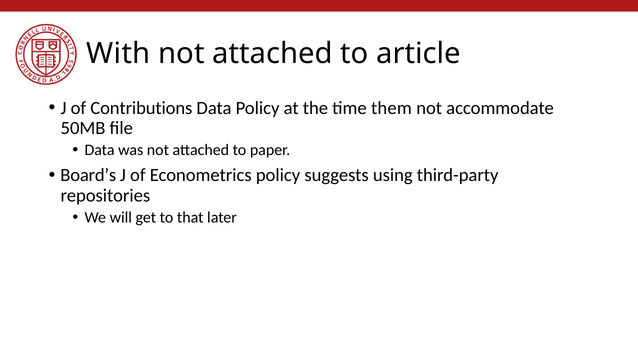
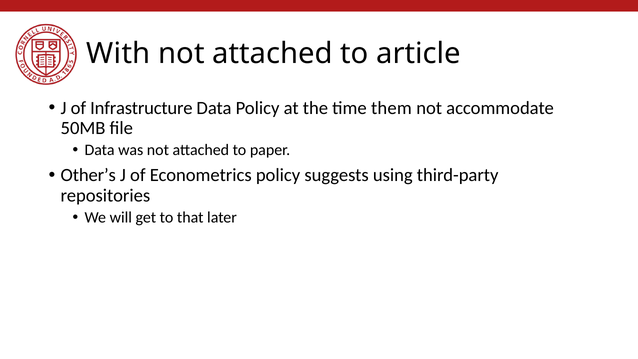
Contributions: Contributions -> Infrastructure
Board’s: Board’s -> Other’s
